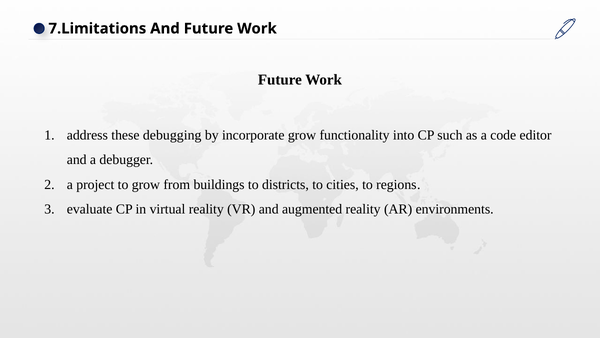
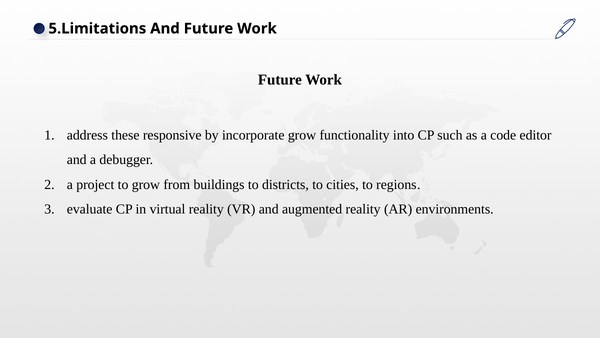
7.Limitations: 7.Limitations -> 5.Limitations
debugging: debugging -> responsive
